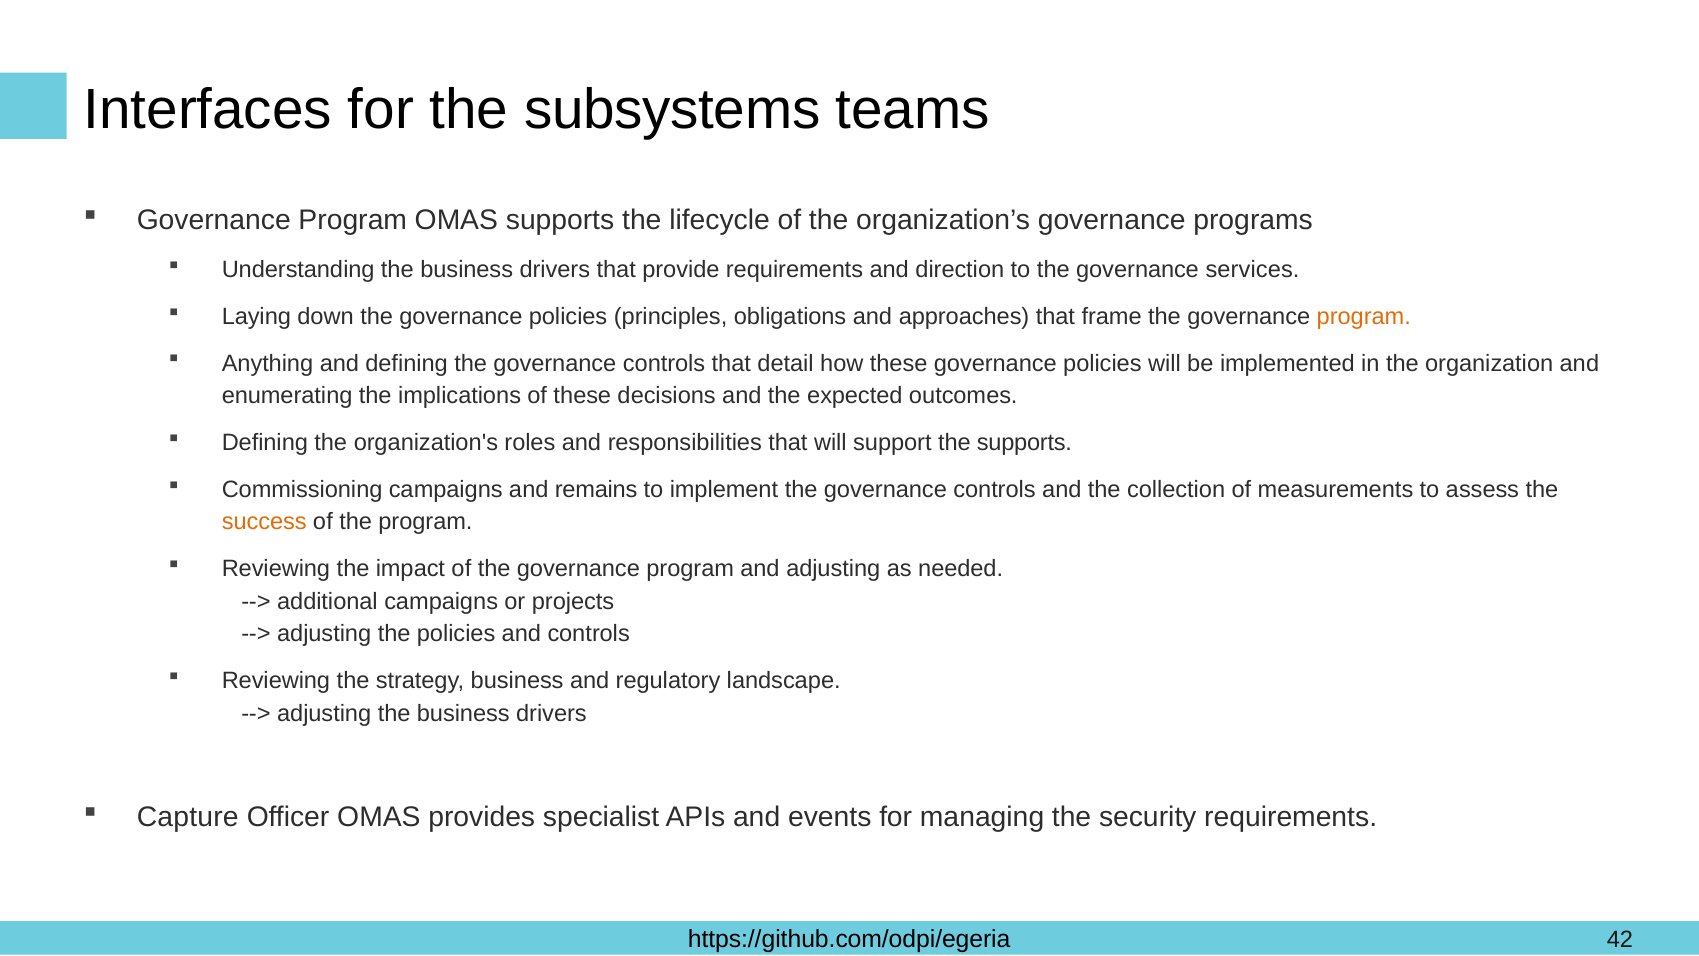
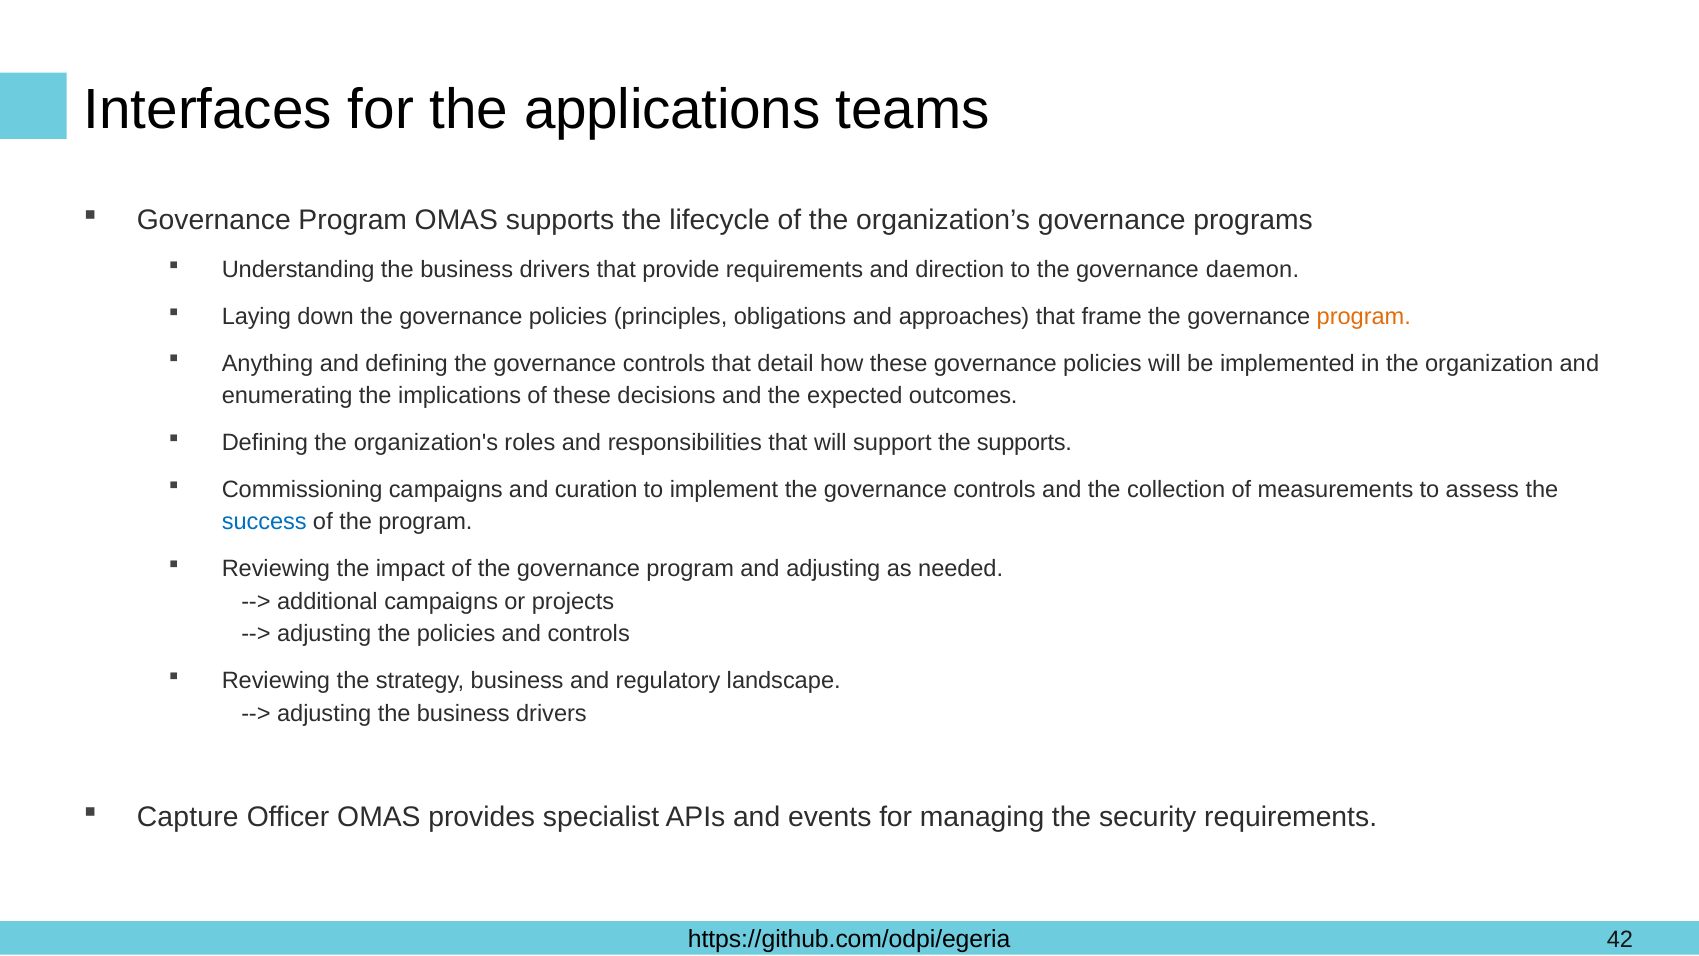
subsystems: subsystems -> applications
services: services -> daemon
remains: remains -> curation
success colour: orange -> blue
